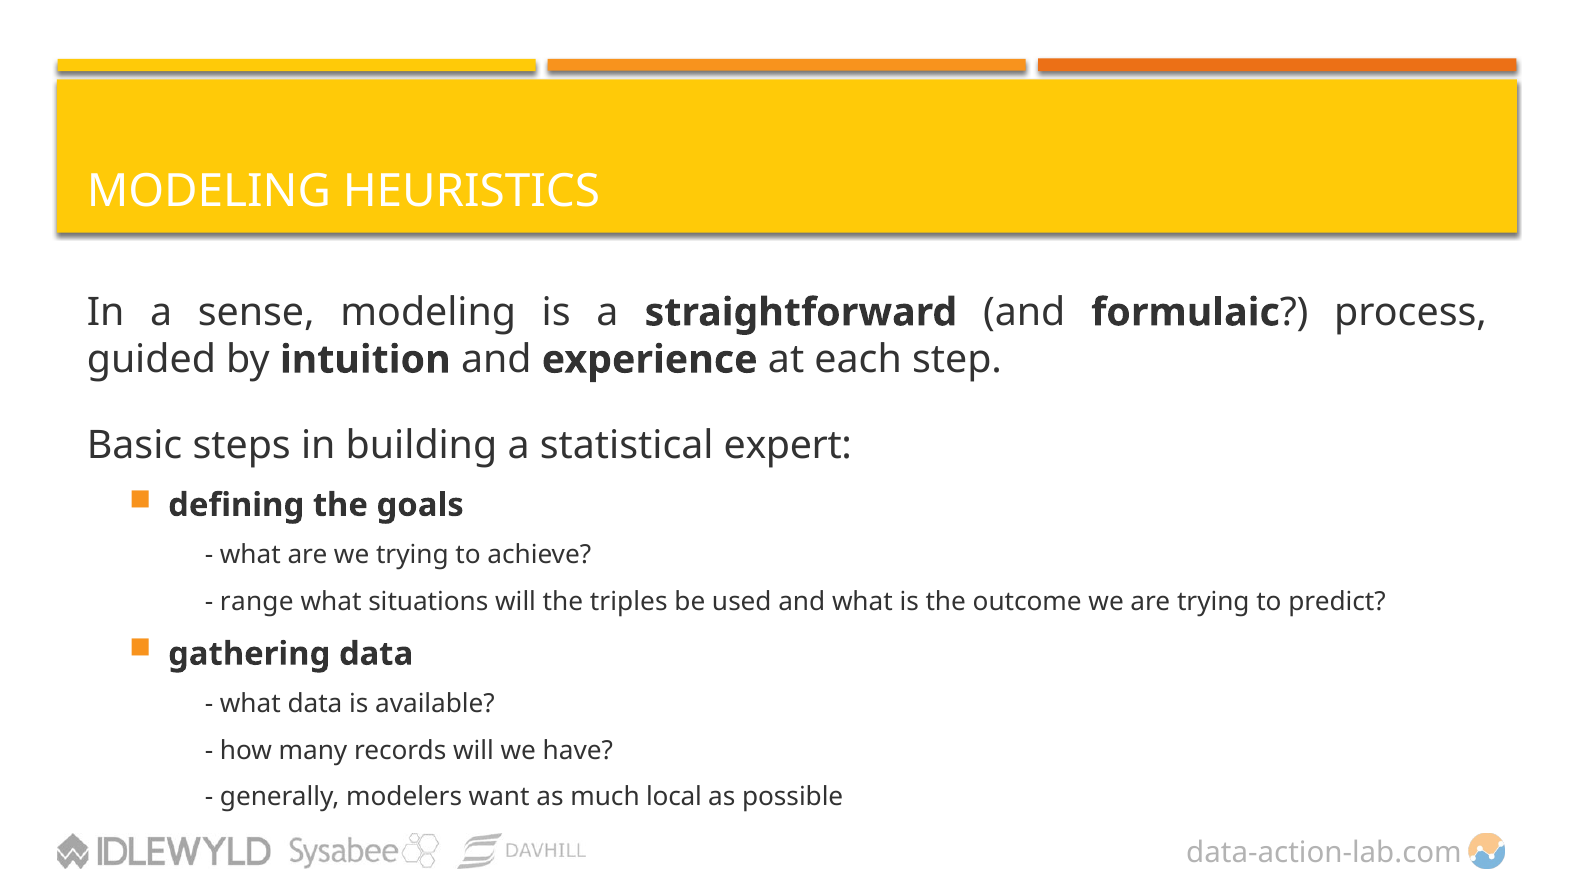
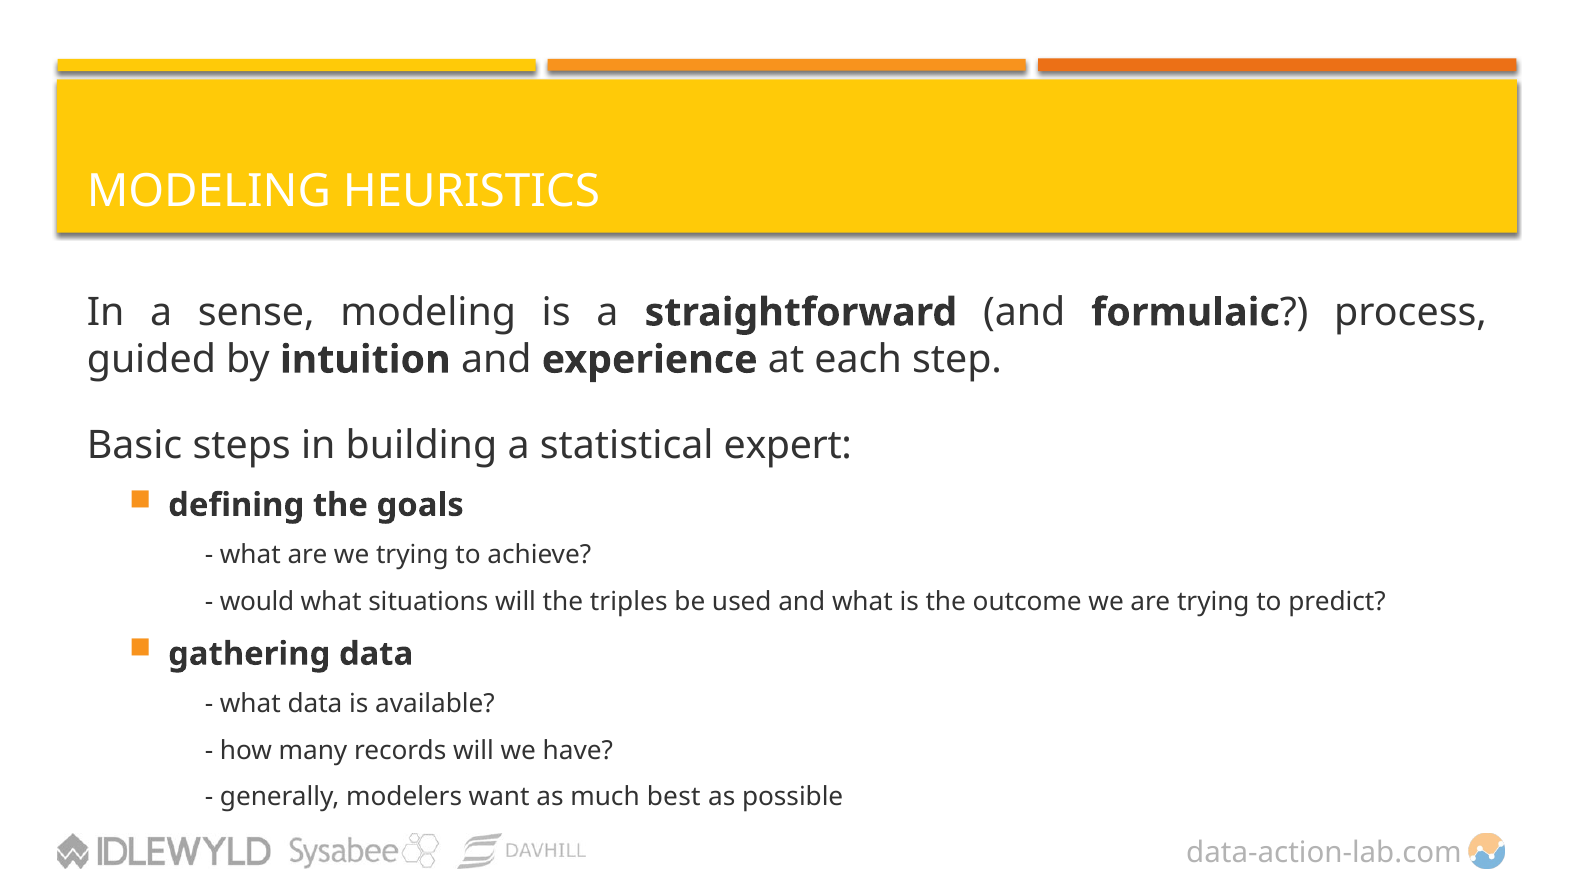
range: range -> would
local: local -> best
